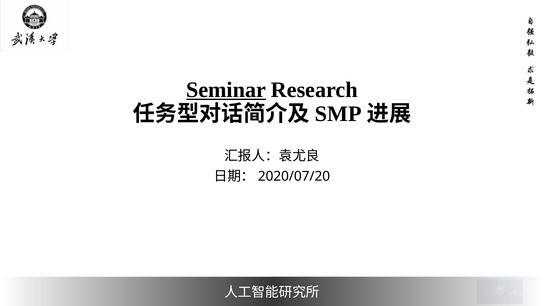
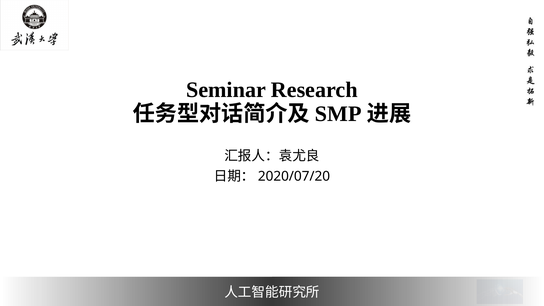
Seminar underline: present -> none
